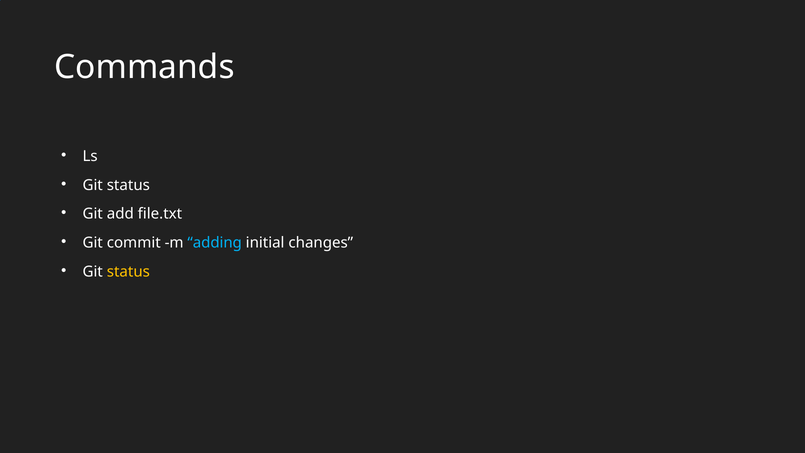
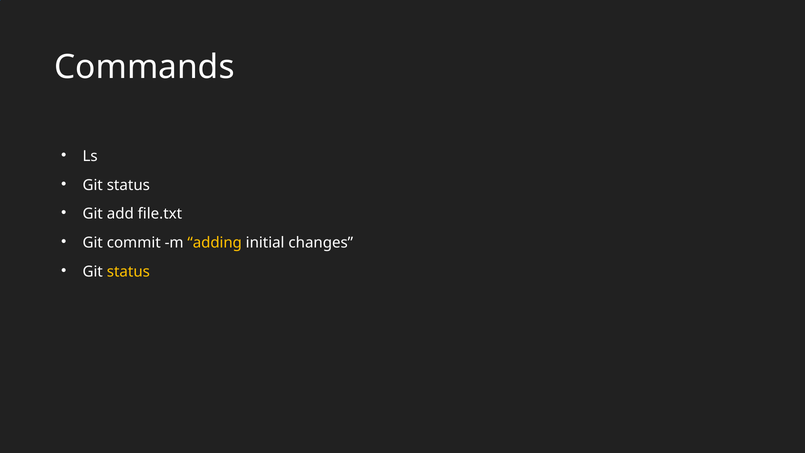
adding colour: light blue -> yellow
